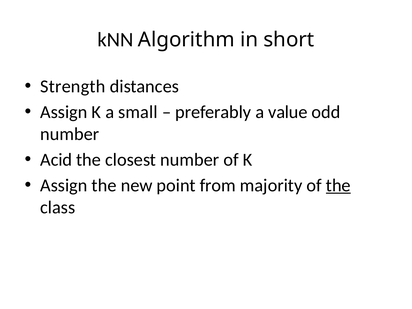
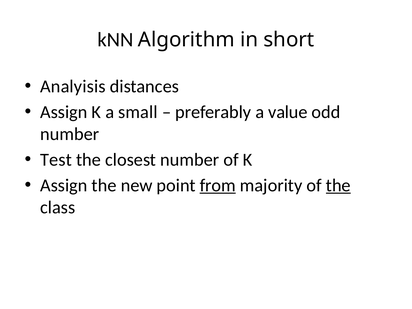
Strength: Strength -> Analyisis
Acid: Acid -> Test
from underline: none -> present
